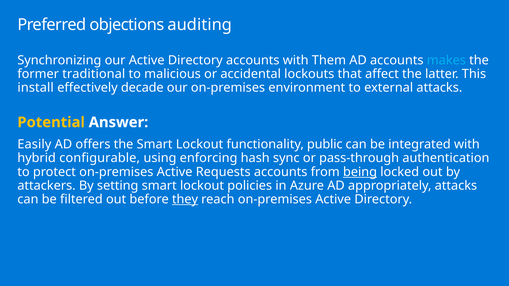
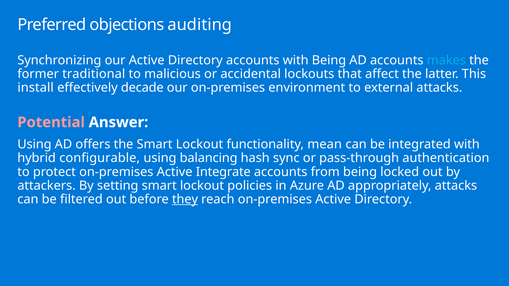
with Them: Them -> Being
Potential colour: yellow -> pink
Easily at (34, 145): Easily -> Using
public: public -> mean
enforcing: enforcing -> balancing
Requests: Requests -> Integrate
being at (360, 172) underline: present -> none
